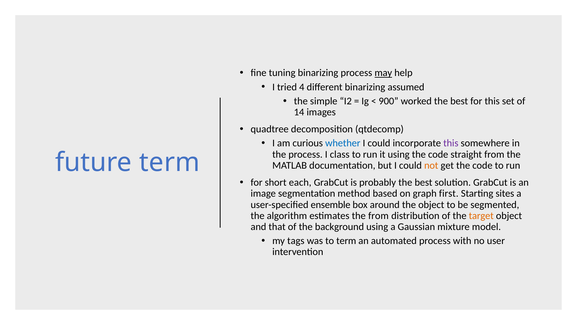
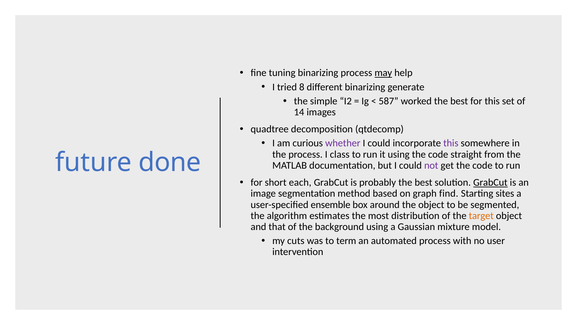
4: 4 -> 8
assumed: assumed -> generate
900: 900 -> 587
whether colour: blue -> purple
future term: term -> done
not colour: orange -> purple
GrabCut at (490, 182) underline: none -> present
first: first -> find
the from: from -> most
tags: tags -> cuts
